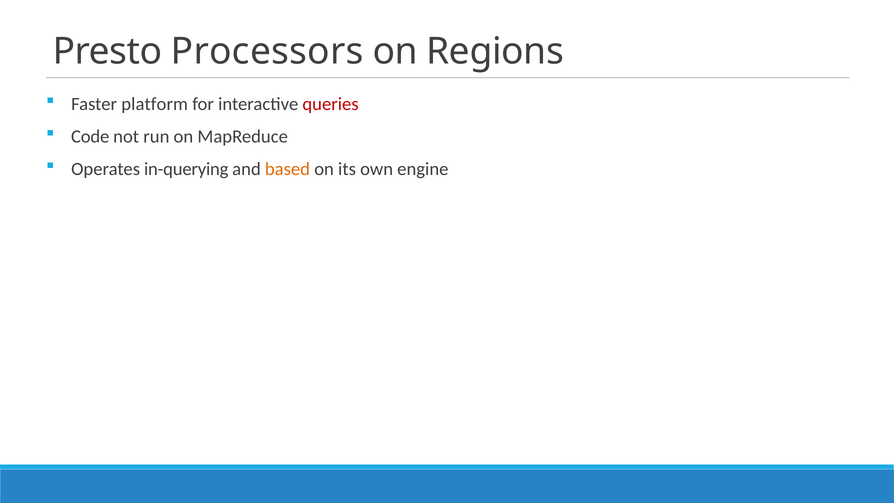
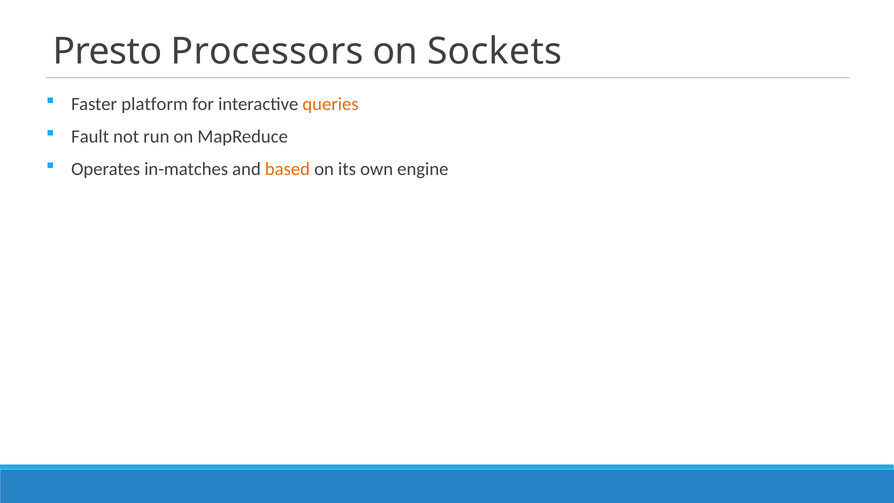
Regions: Regions -> Sockets
queries colour: red -> orange
Code: Code -> Fault
in-querying: in-querying -> in-matches
